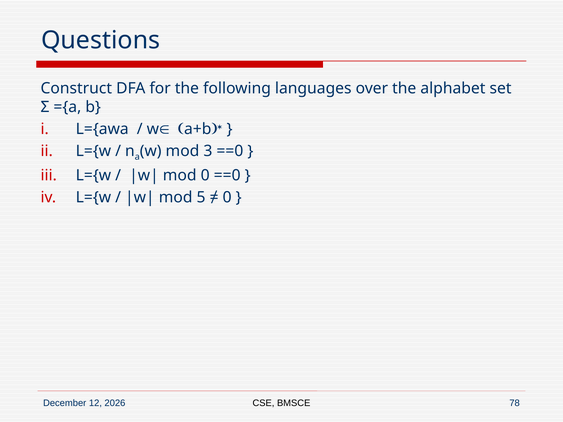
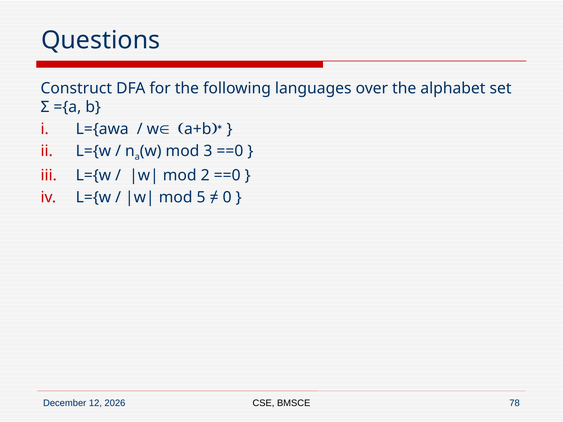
mod 0: 0 -> 2
